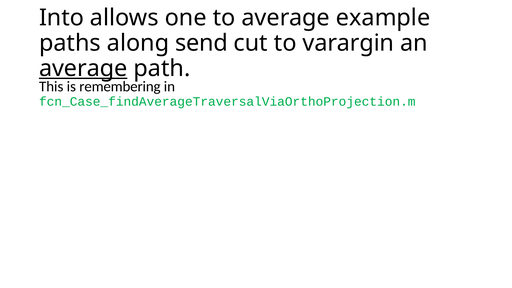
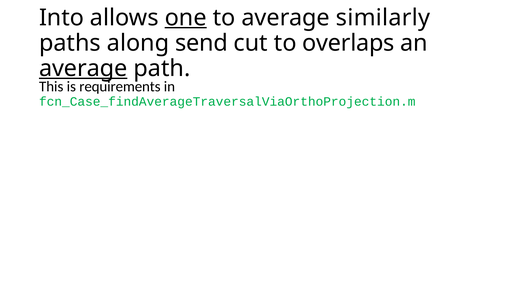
one underline: none -> present
example: example -> similarly
varargin: varargin -> overlaps
remembering: remembering -> requirements
